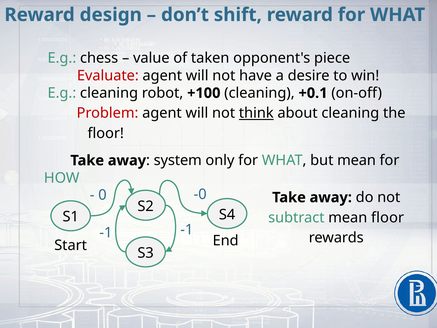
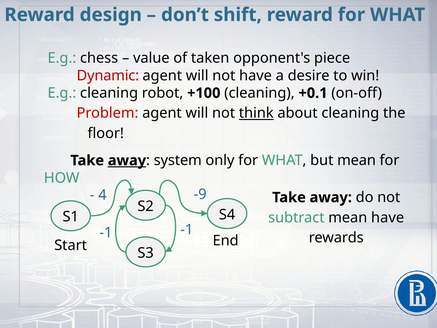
Evaluate: Evaluate -> Dynamic
away at (127, 160) underline: none -> present
-0: -0 -> -9
0: 0 -> 4
mean floor: floor -> have
